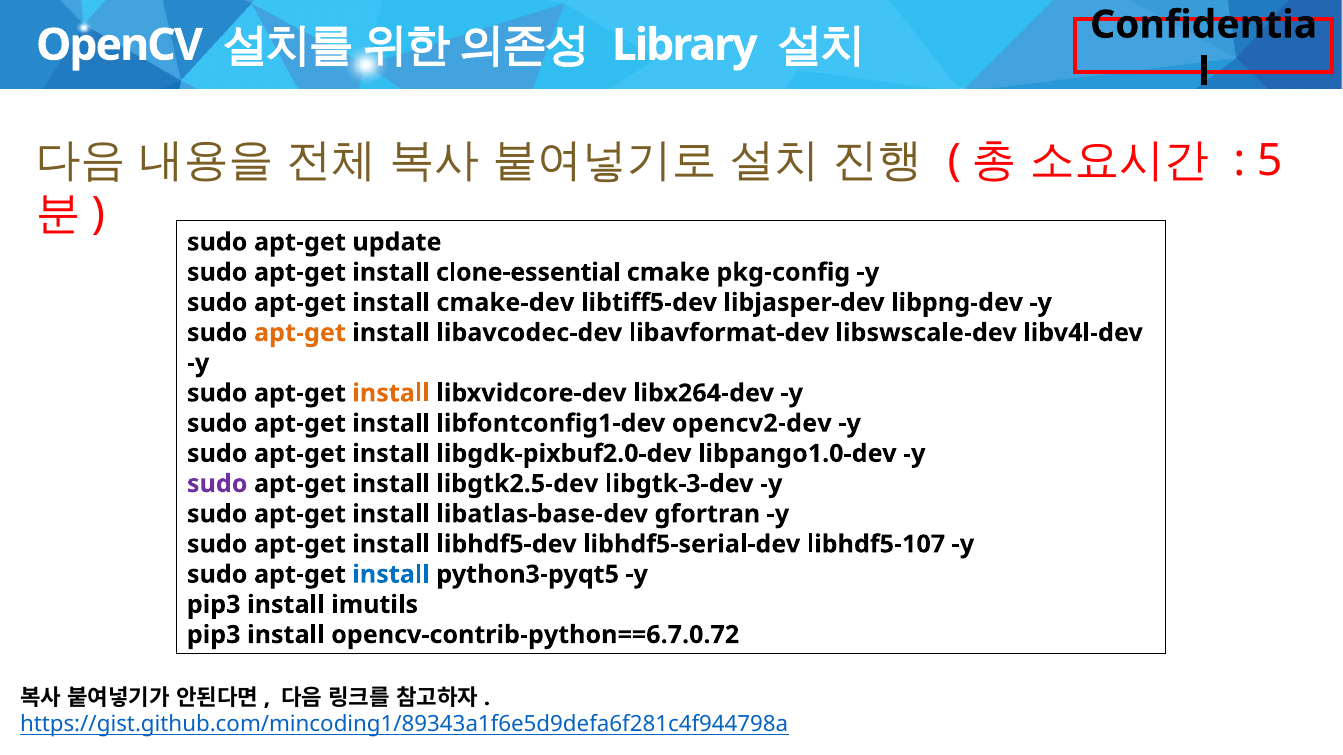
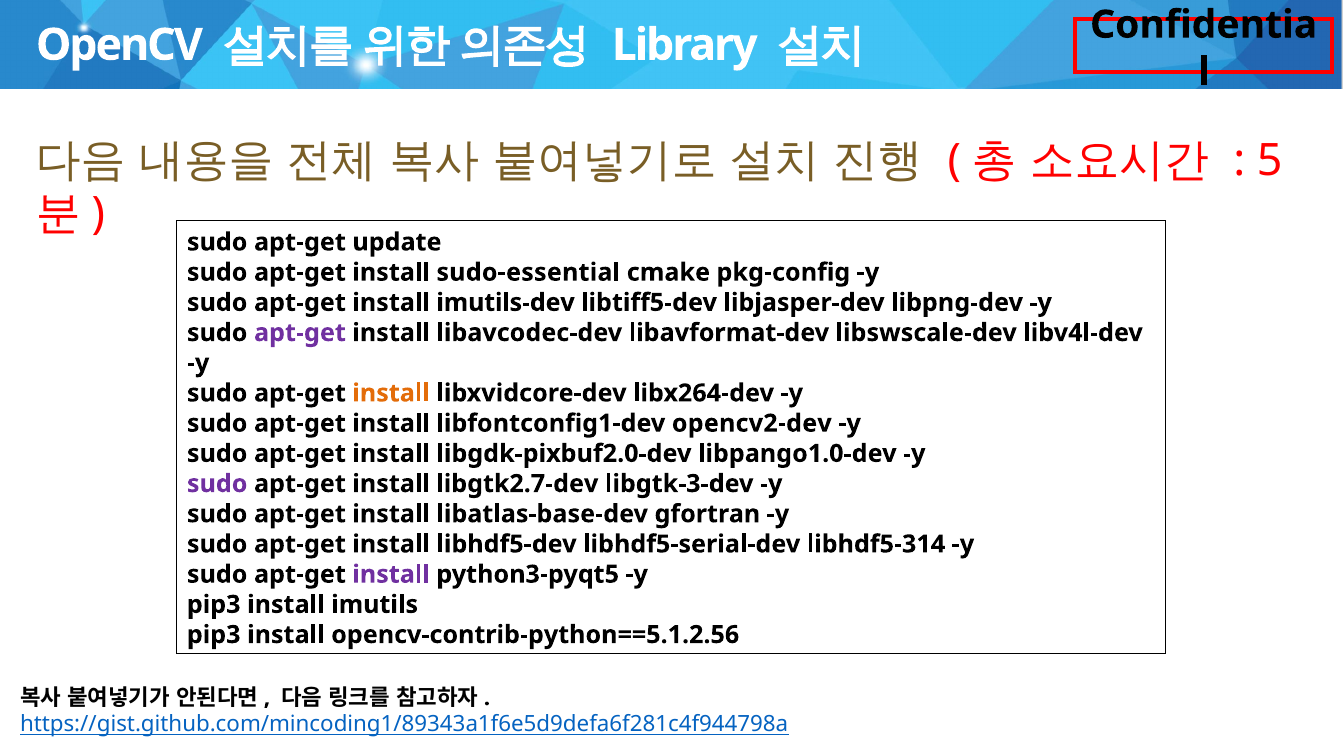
clone-essential: clone-essential -> sudo-essential
cmake-dev: cmake-dev -> imutils-dev
apt-get at (300, 333) colour: orange -> purple
libgtk2.5-dev: libgtk2.5-dev -> libgtk2.7-dev
libhdf5-107: libhdf5-107 -> libhdf5-314
install at (391, 575) colour: blue -> purple
opencv-contrib-python==6.7.0.72: opencv-contrib-python==6.7.0.72 -> opencv-contrib-python==5.1.2.56
